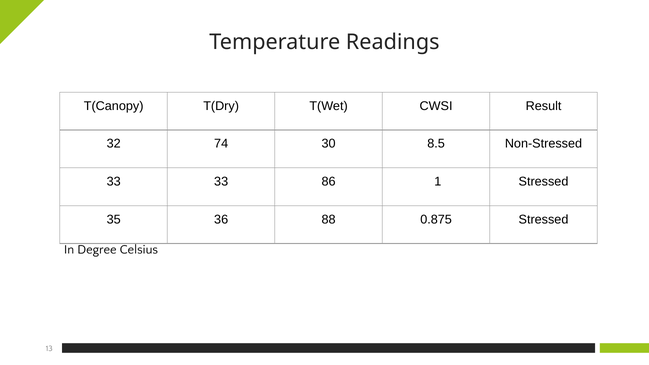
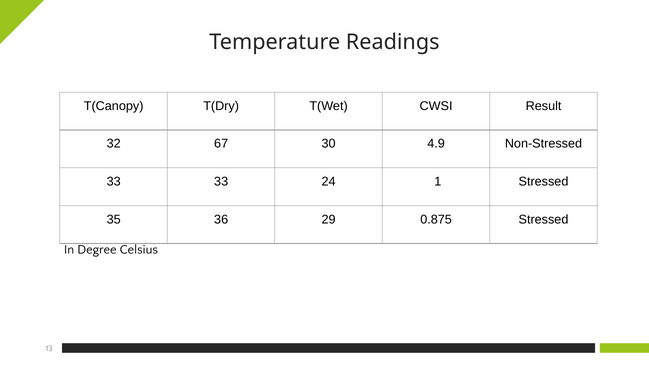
74: 74 -> 67
8.5: 8.5 -> 4.9
86: 86 -> 24
88: 88 -> 29
